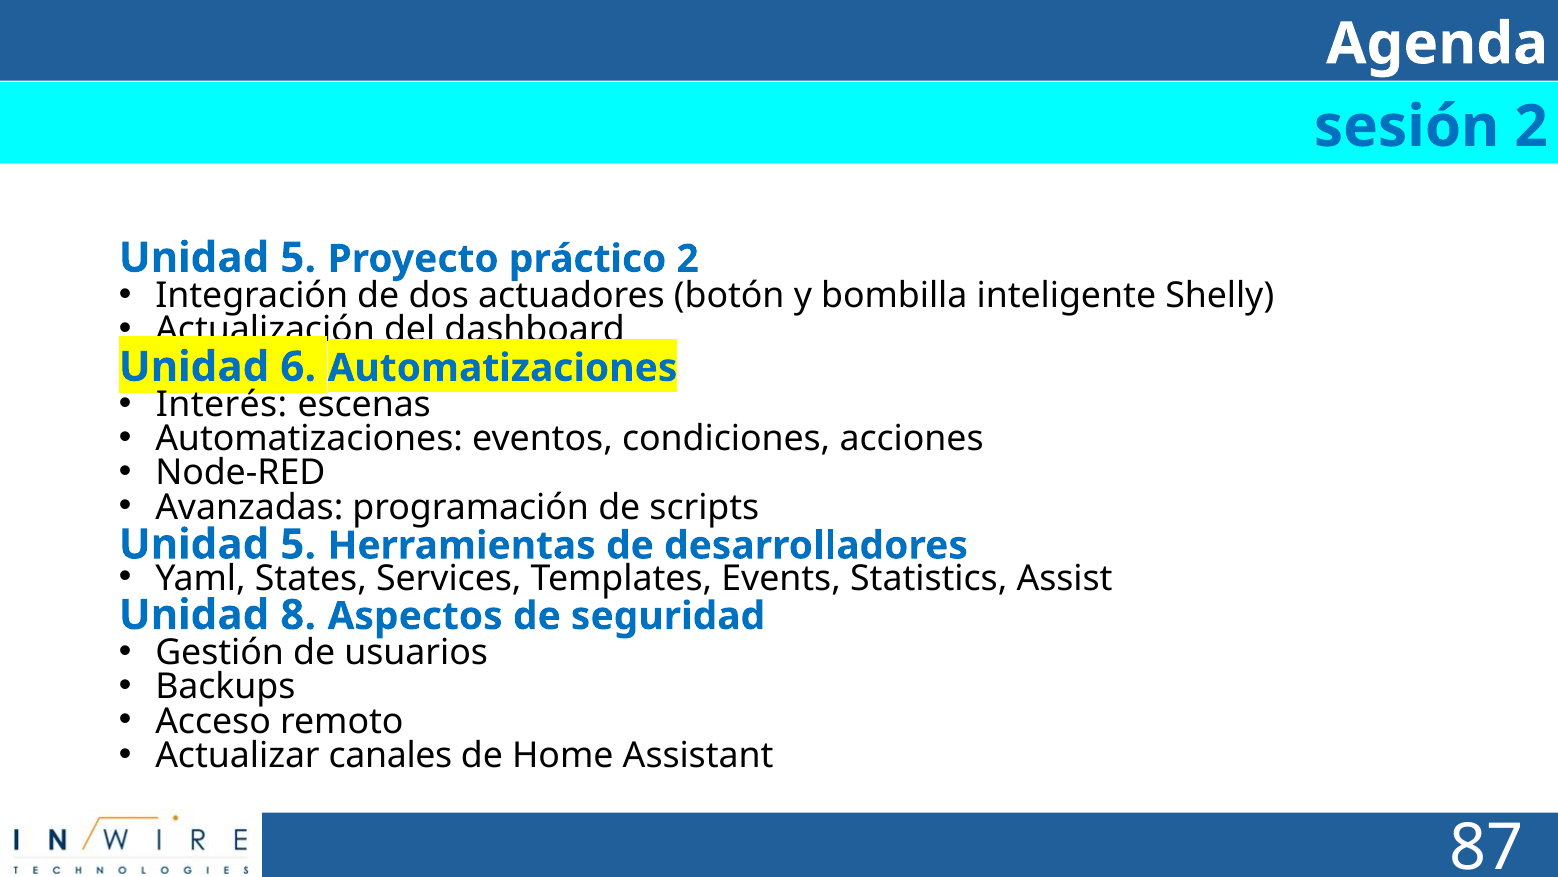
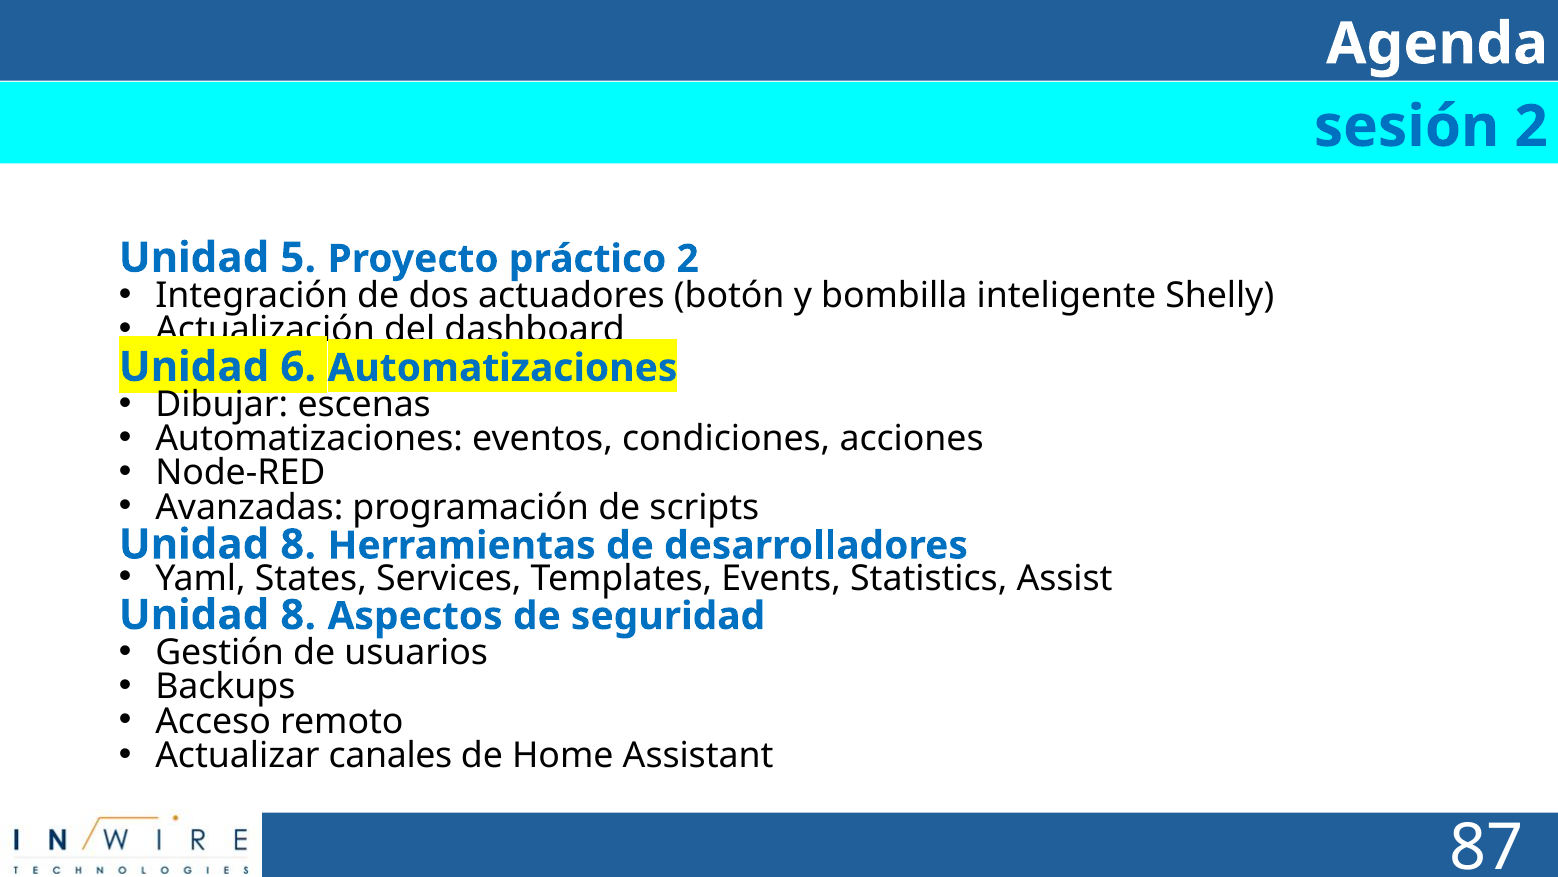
Interés: Interés -> Dibujar
5 at (298, 544): 5 -> 8
